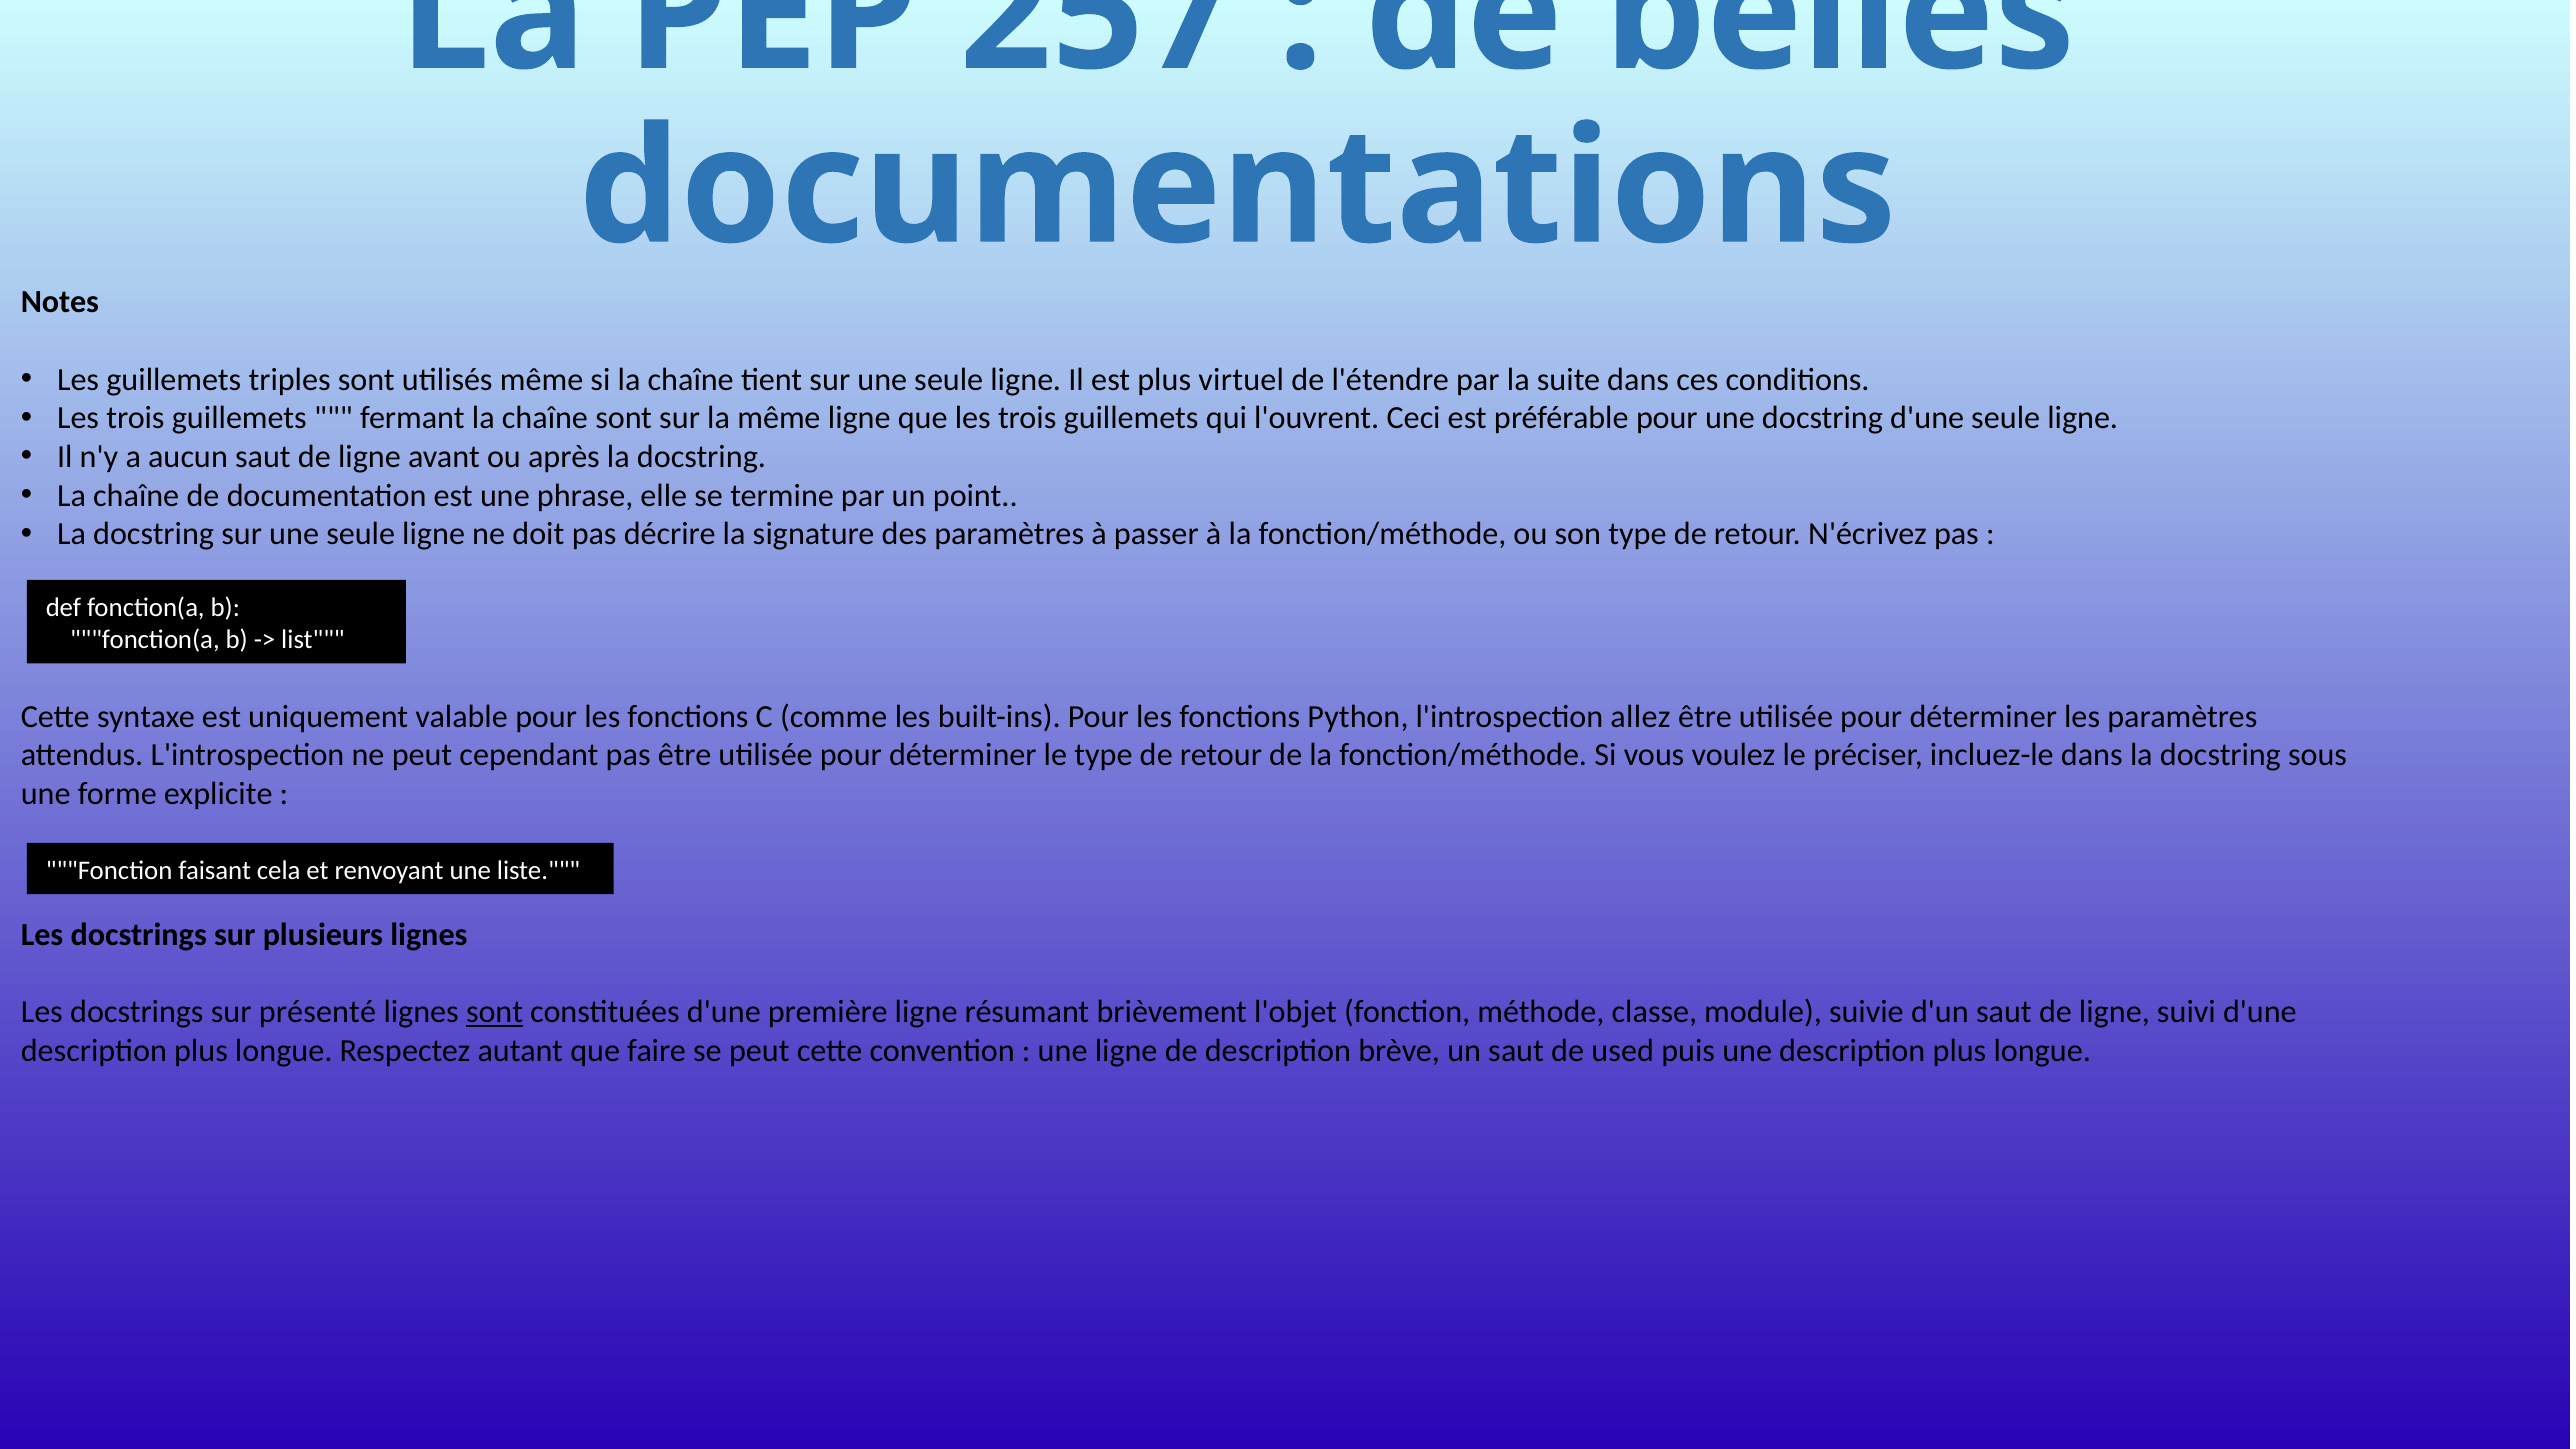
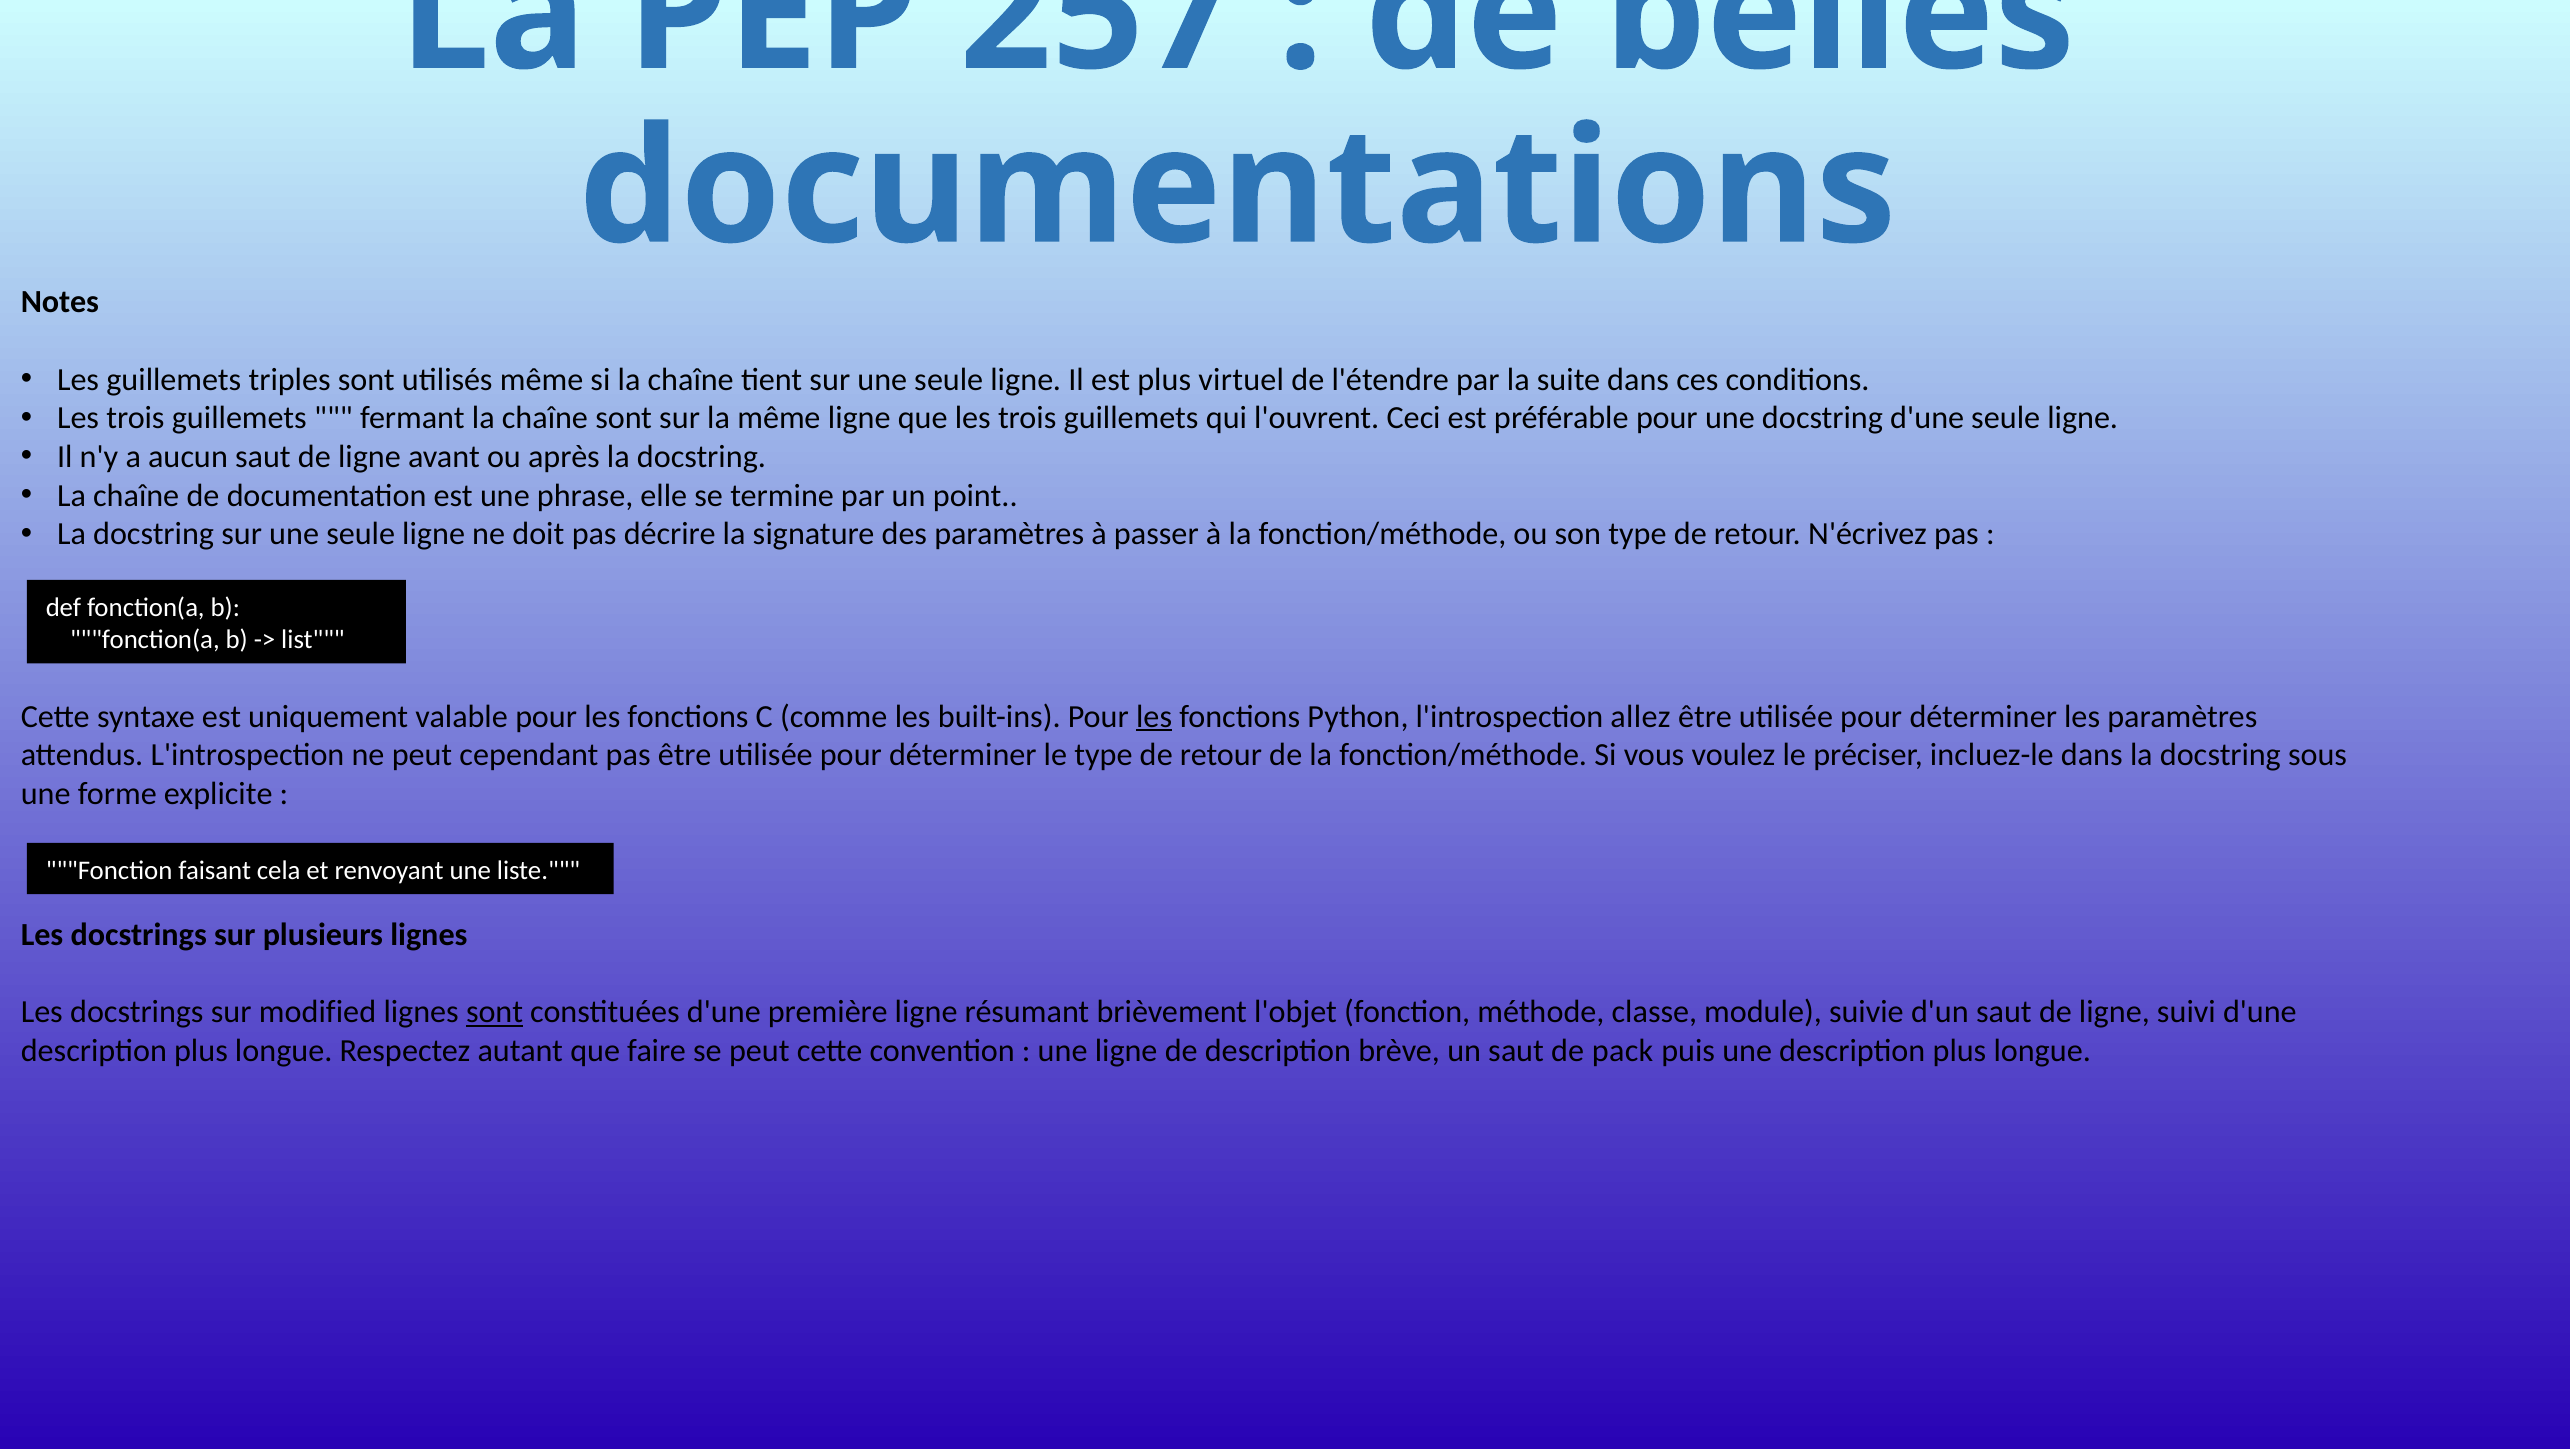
les at (1154, 716) underline: none -> present
présenté: présenté -> modified
used: used -> pack
